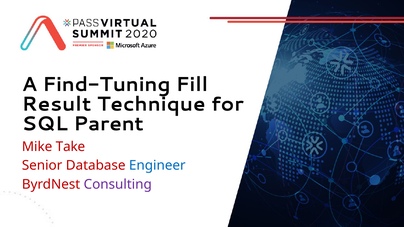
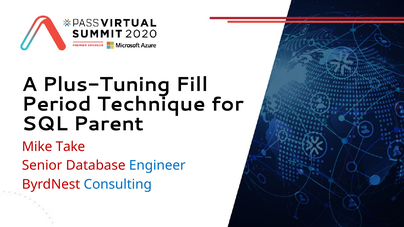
Find-Tuning: Find-Tuning -> Plus-Tuning
Result: Result -> Period
Consulting colour: purple -> blue
